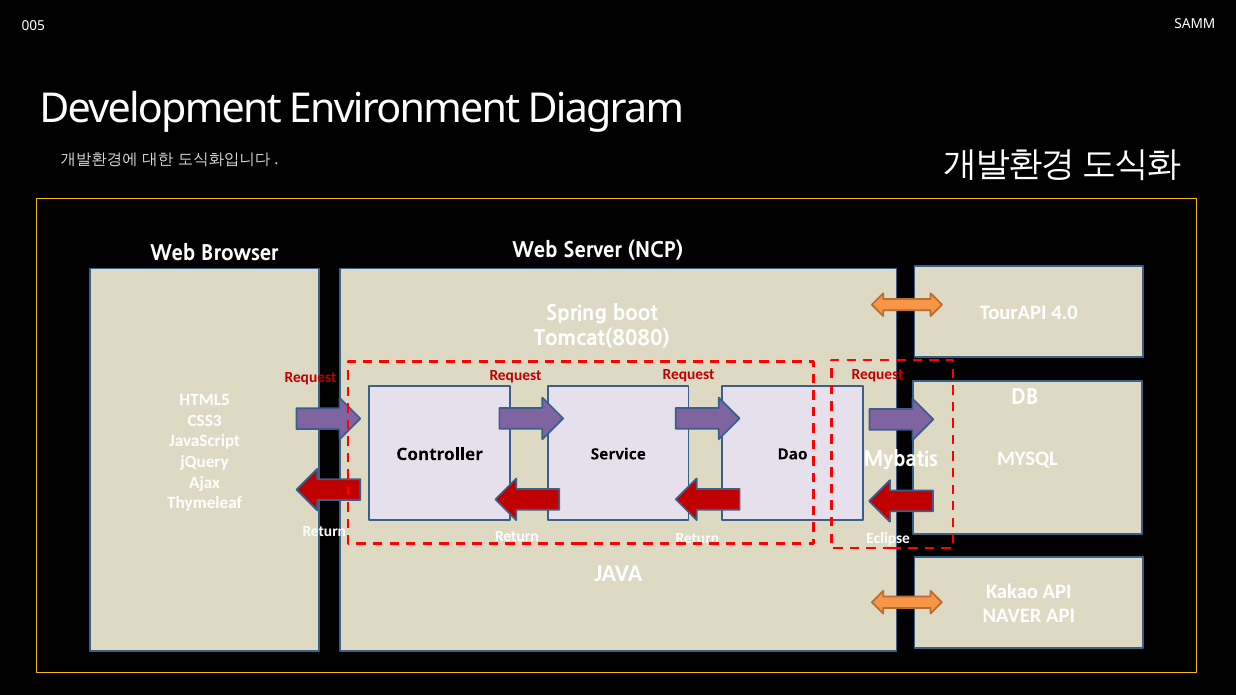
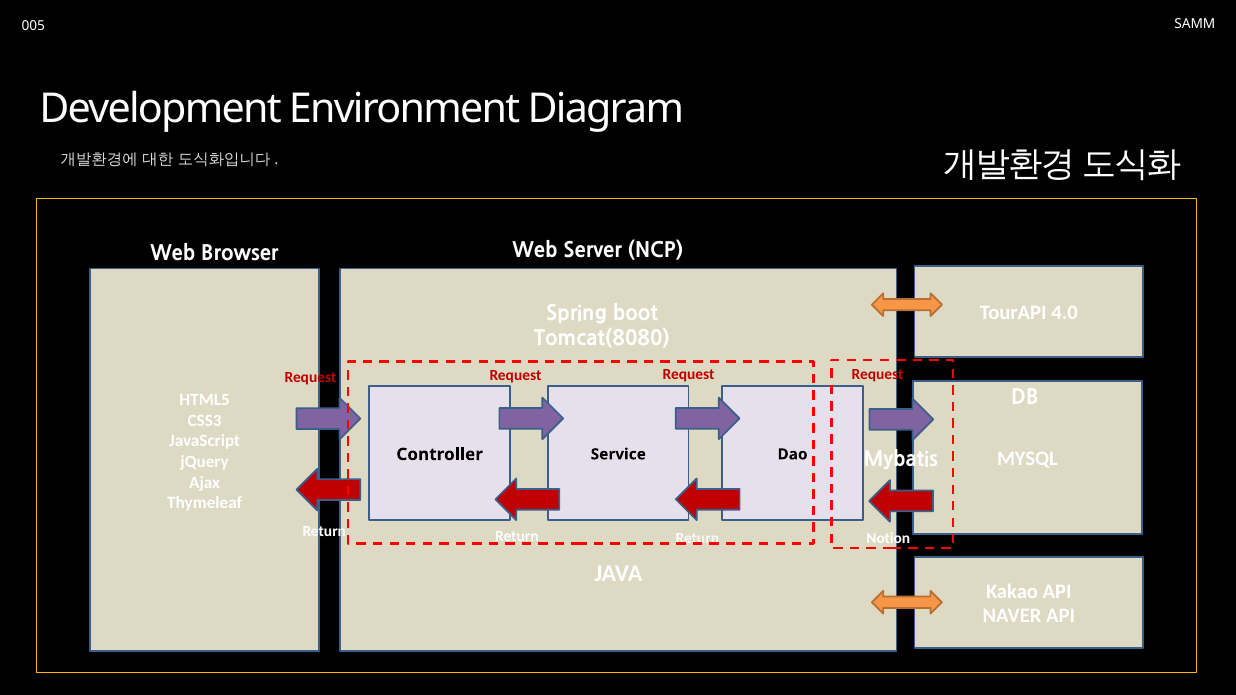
Eclipse: Eclipse -> Notion
